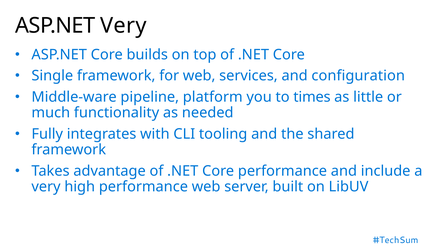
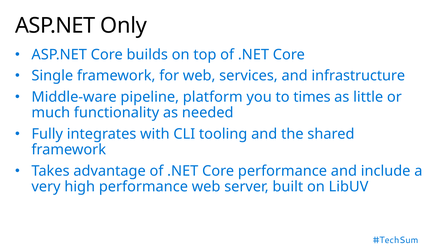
ASP.NET Very: Very -> Only
configuration: configuration -> infrastructure
